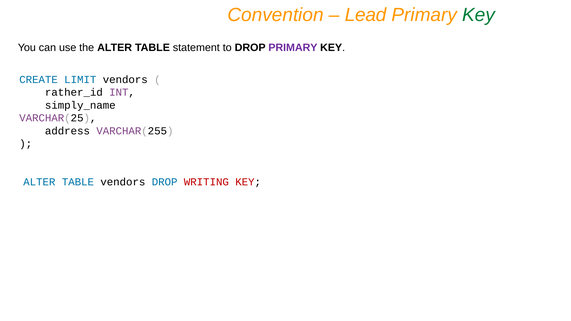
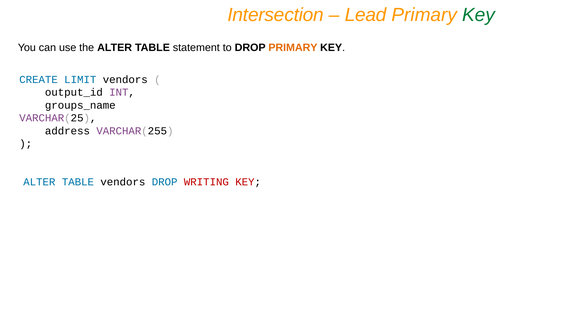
Convention: Convention -> Intersection
PRIMARY at (293, 48) colour: purple -> orange
rather_id: rather_id -> output_id
simply_name: simply_name -> groups_name
